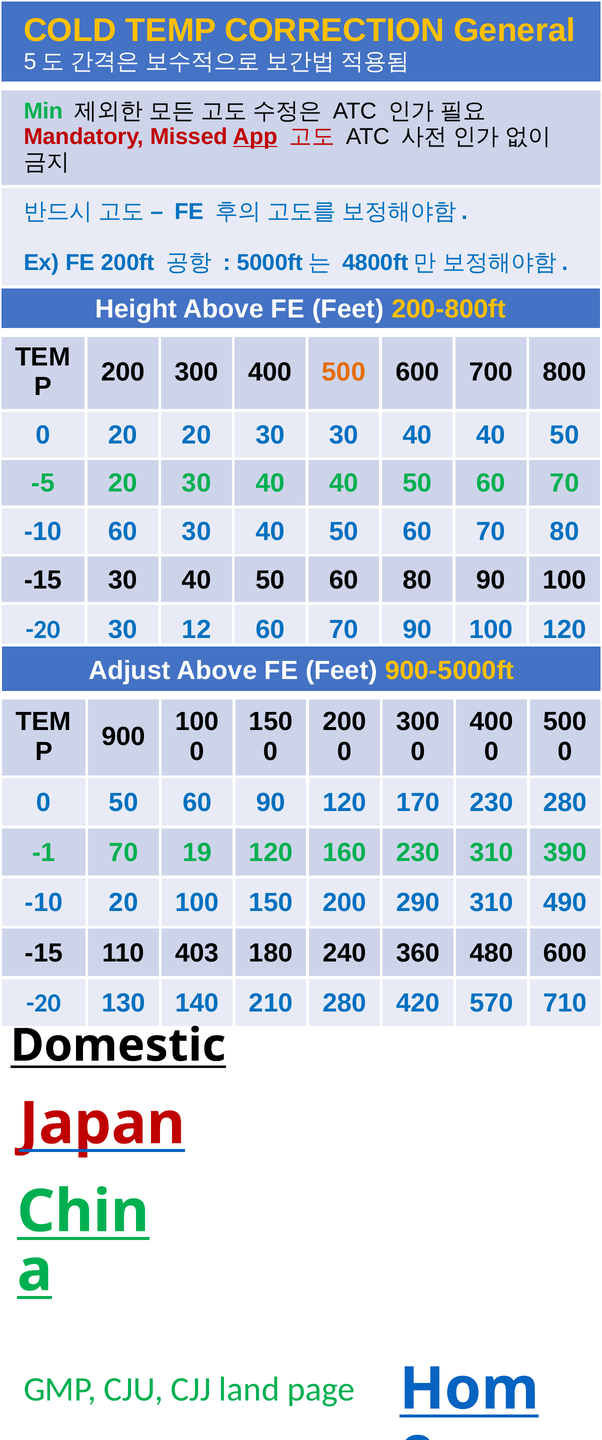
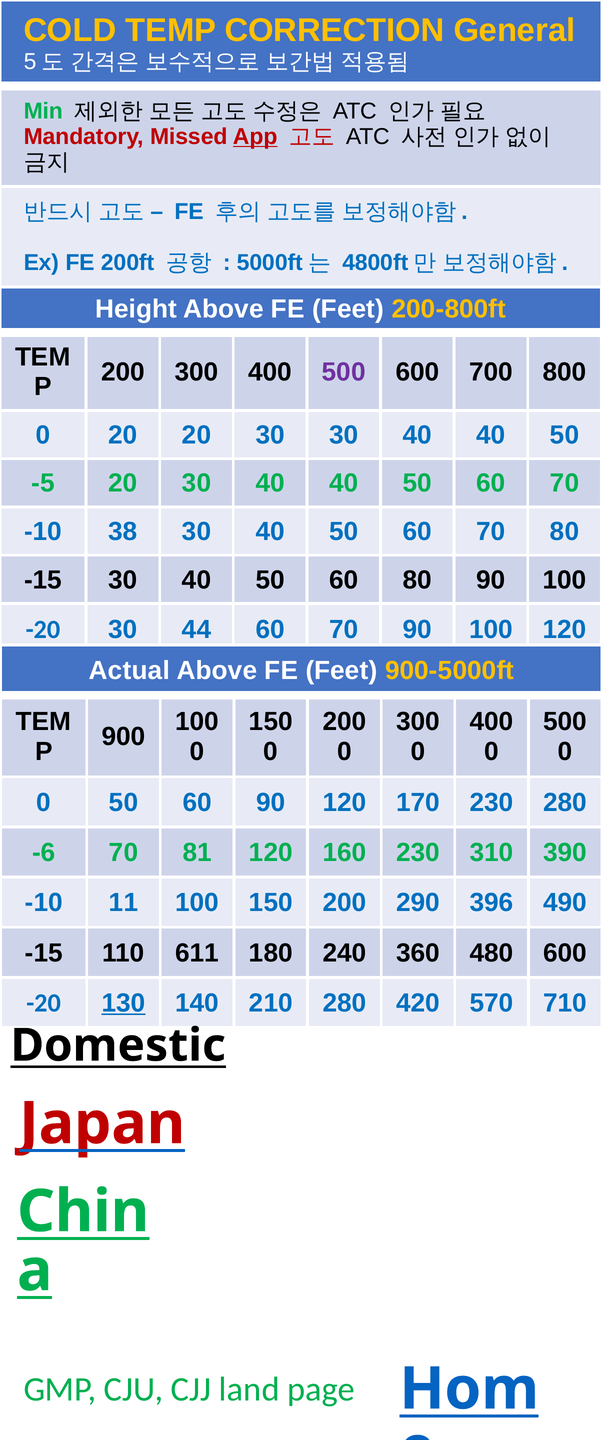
500 at (344, 372) colour: orange -> purple
-10 60: 60 -> 38
12: 12 -> 44
Adjust: Adjust -> Actual
-1: -1 -> -6
19: 19 -> 81
-10 20: 20 -> 11
290 310: 310 -> 396
403: 403 -> 611
130 underline: none -> present
